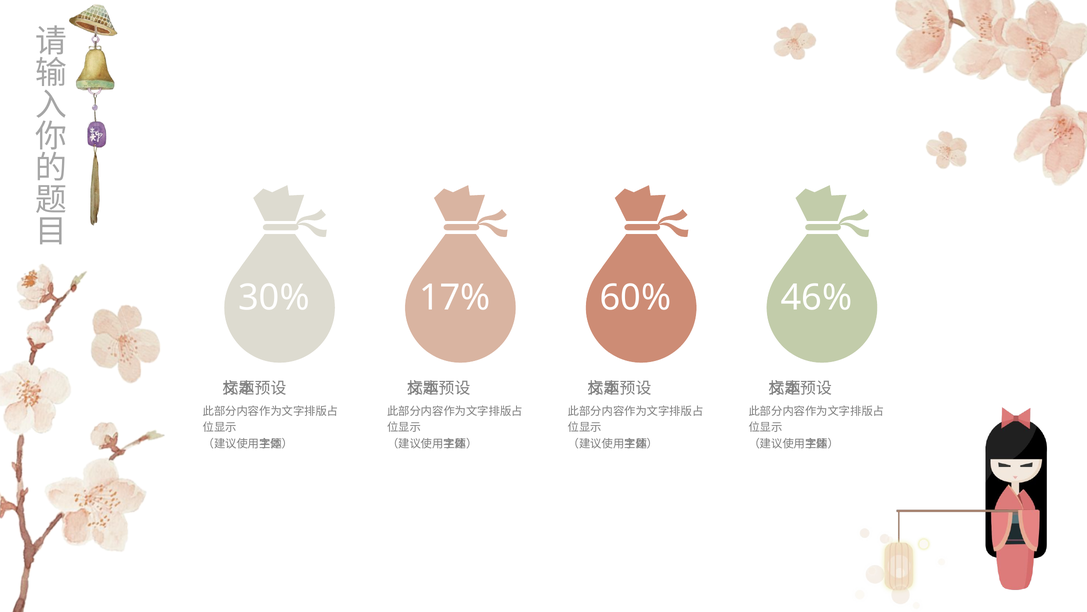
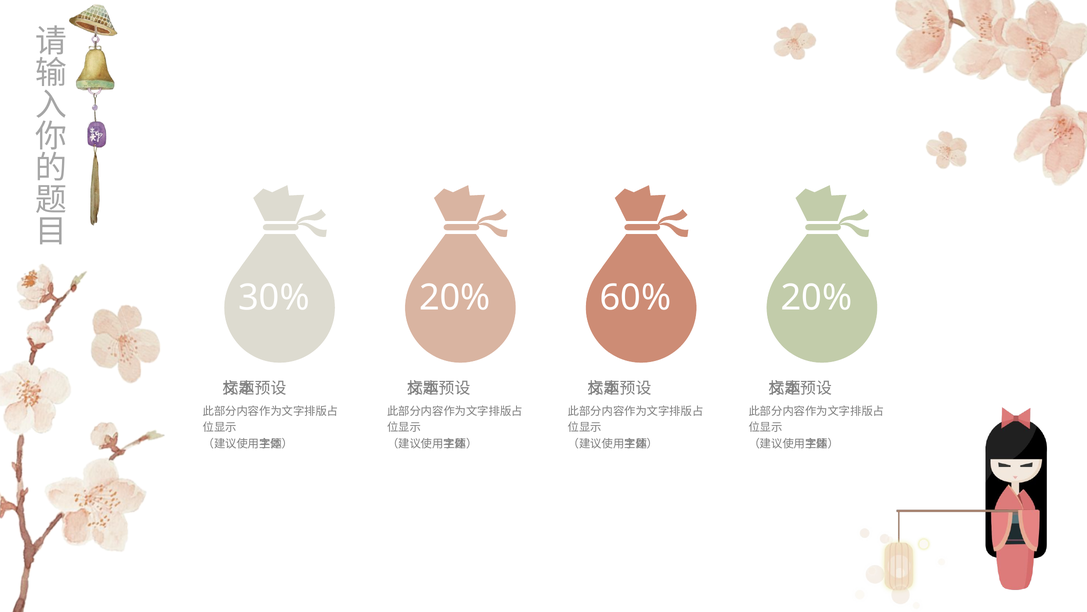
30% 17%: 17% -> 20%
60% 46%: 46% -> 20%
